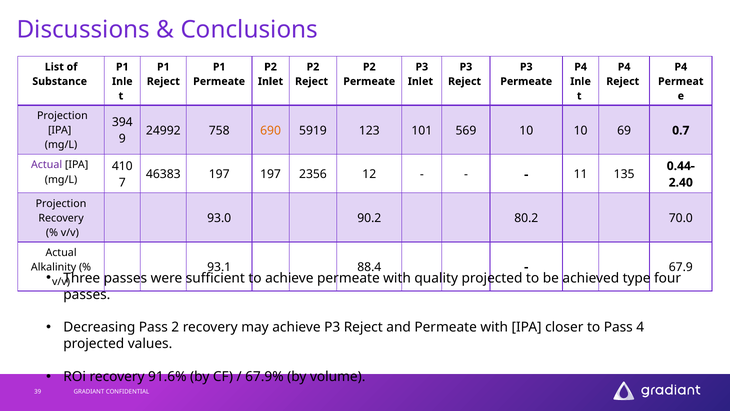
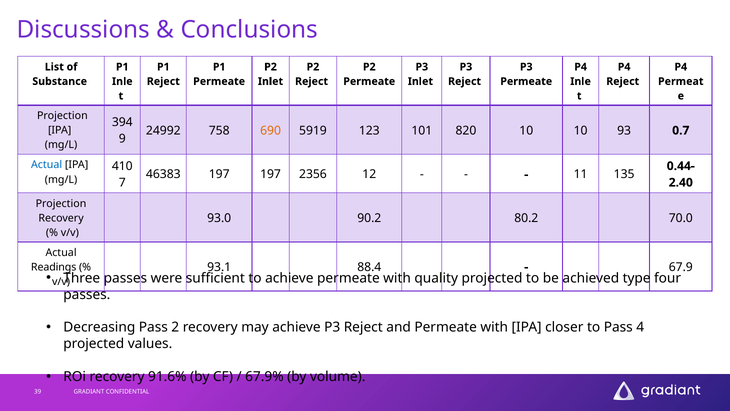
569: 569 -> 820
69: 69 -> 93
Actual at (47, 165) colour: purple -> blue
Alkalinity: Alkalinity -> Readings
